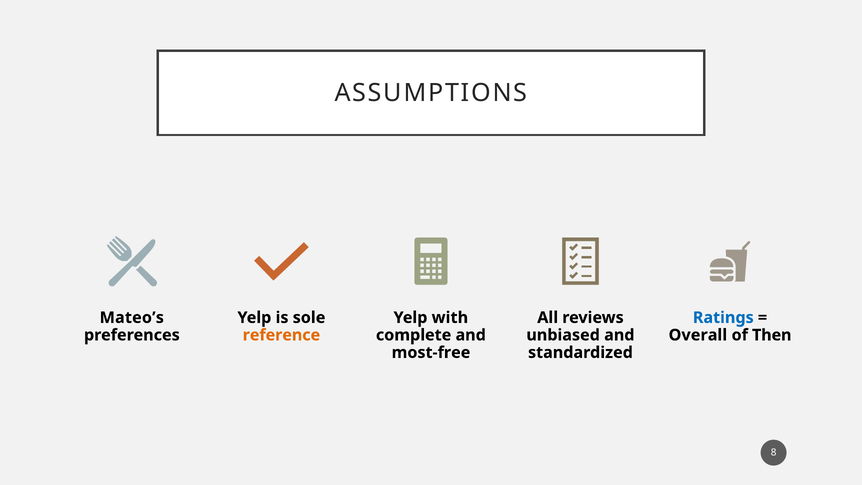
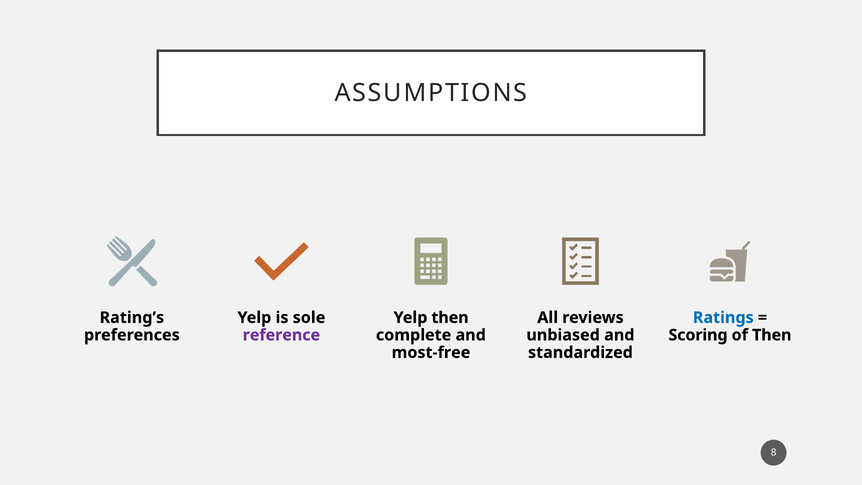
Mateo’s: Mateo’s -> Rating’s
Yelp with: with -> then
reference colour: orange -> purple
Overall: Overall -> Scoring
